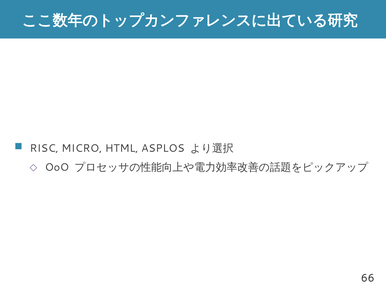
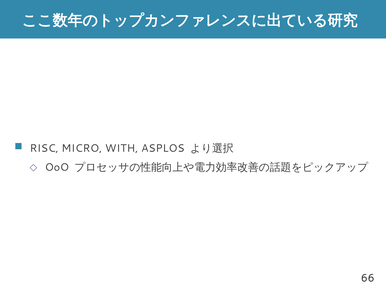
HTML: HTML -> WITH
